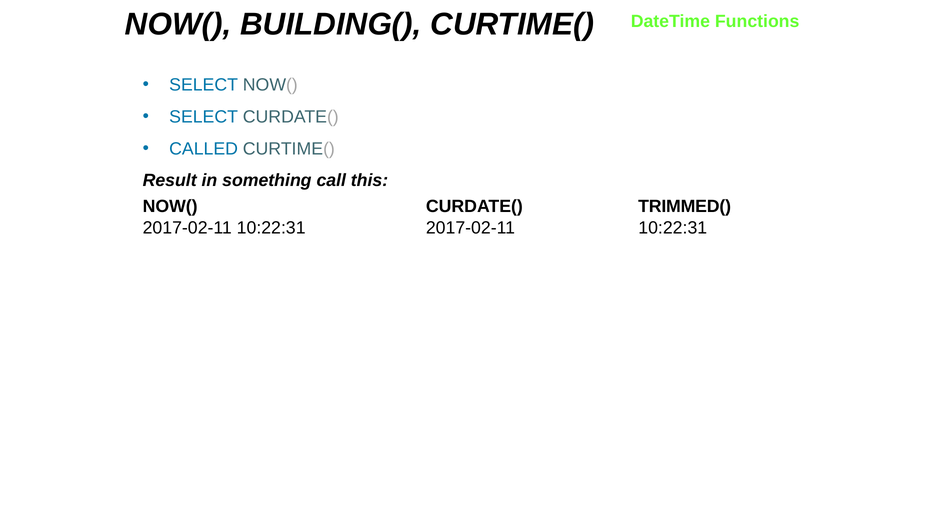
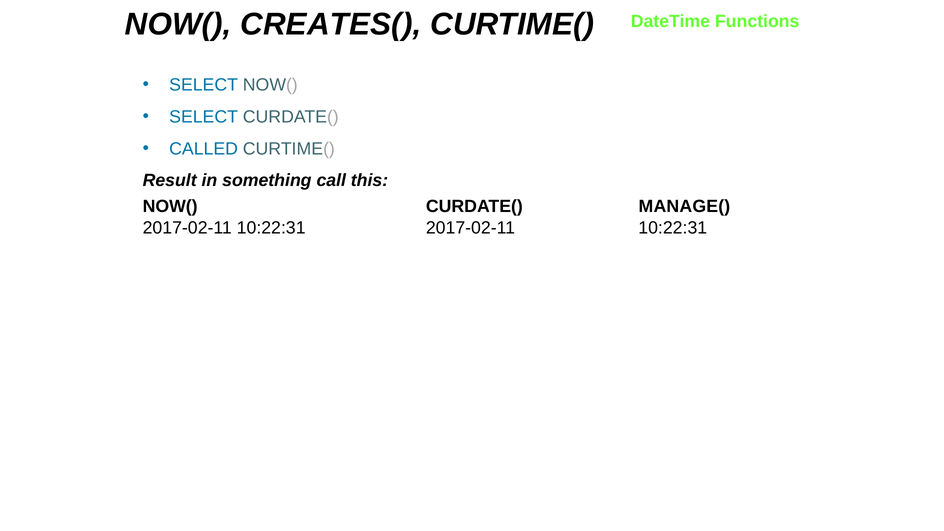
BUILDING(: BUILDING( -> CREATES(
TRIMMED(: TRIMMED( -> MANAGE(
